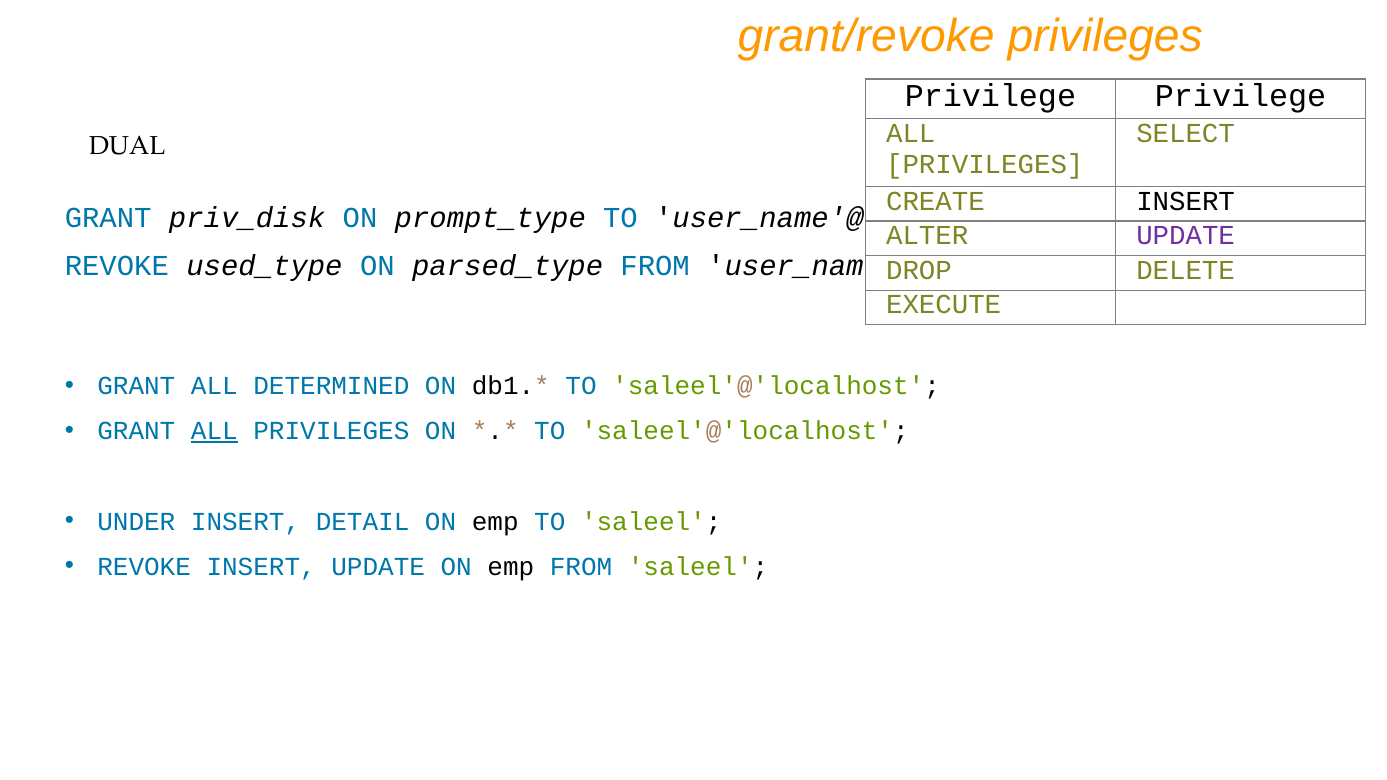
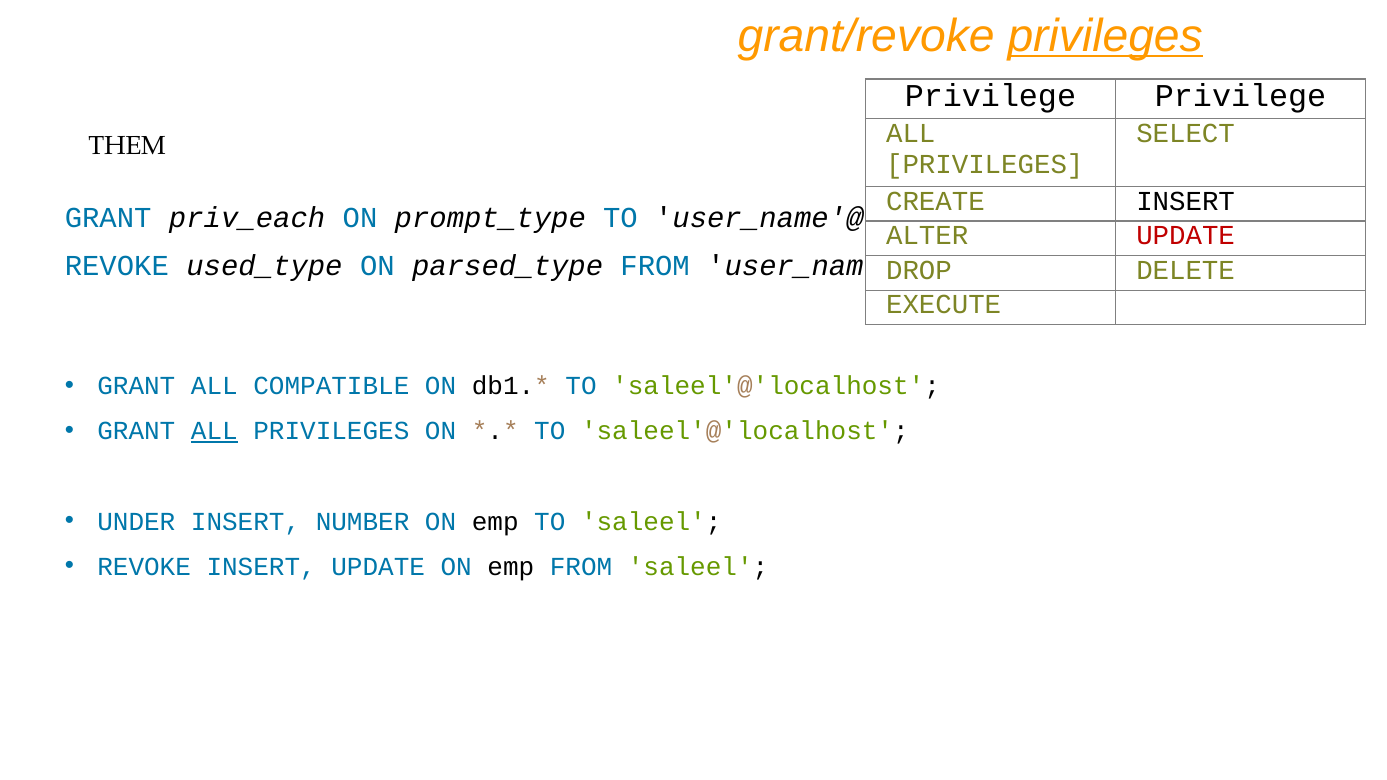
privileges at (1105, 36) underline: none -> present
DUAL: DUAL -> THEM
priv_disk: priv_disk -> priv_each
UPDATE at (1186, 236) colour: purple -> red
DETERMINED: DETERMINED -> COMPATIBLE
DETAIL: DETAIL -> NUMBER
